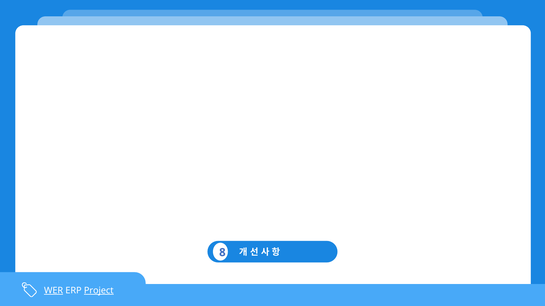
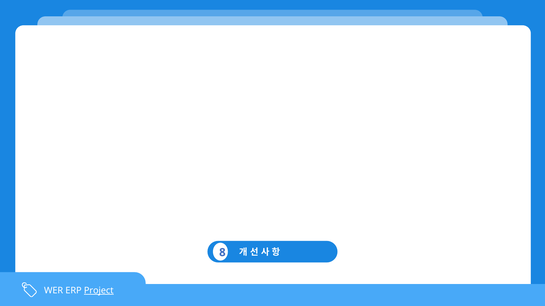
WER underline: present -> none
